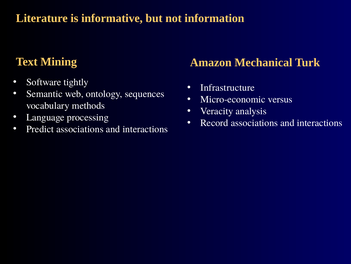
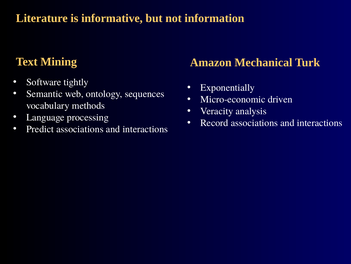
Infrastructure: Infrastructure -> Exponentially
versus: versus -> driven
